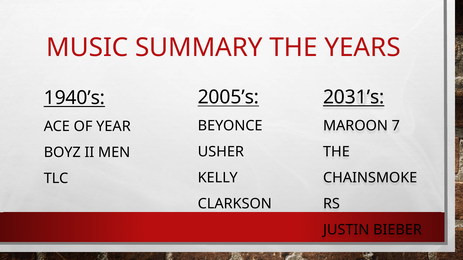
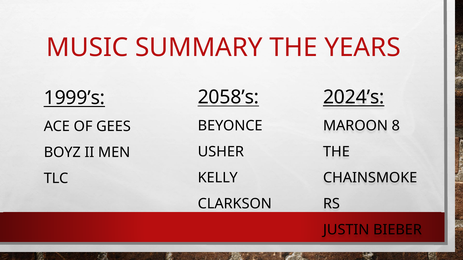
2031’s: 2031’s -> 2024’s
2005’s: 2005’s -> 2058’s
1940’s: 1940’s -> 1999’s
7: 7 -> 8
YEAR: YEAR -> GEES
